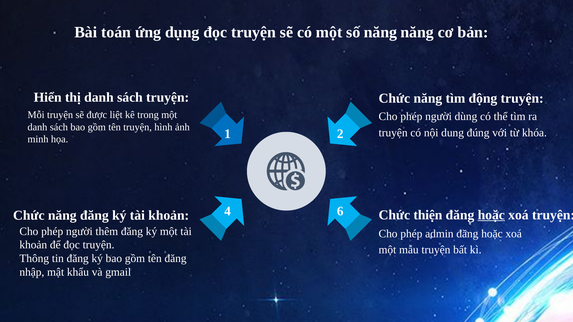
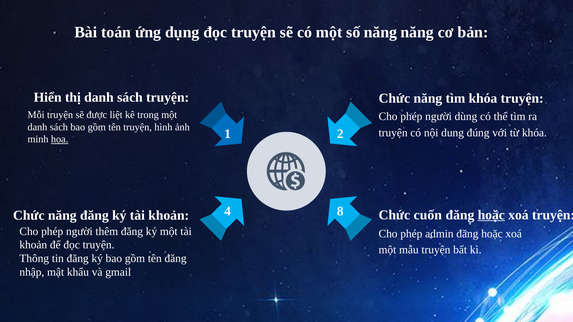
tìm động: động -> khóa
họa underline: none -> present
6: 6 -> 8
thiện: thiện -> cuốn
